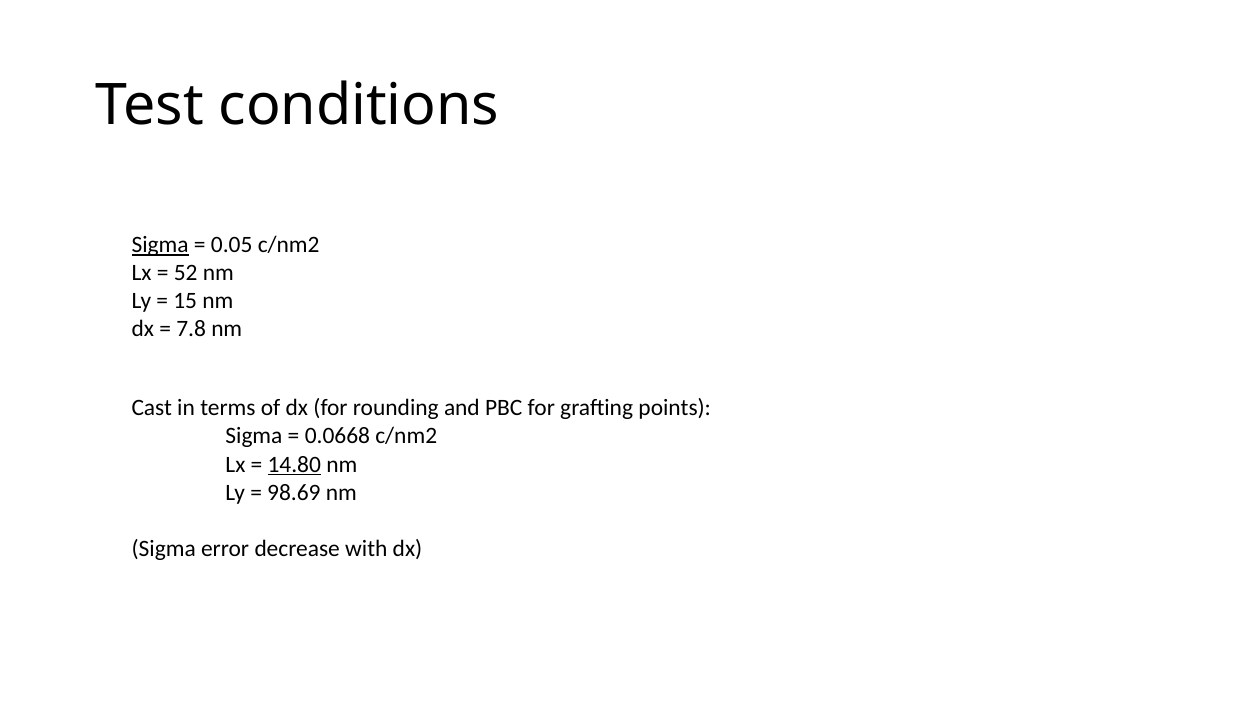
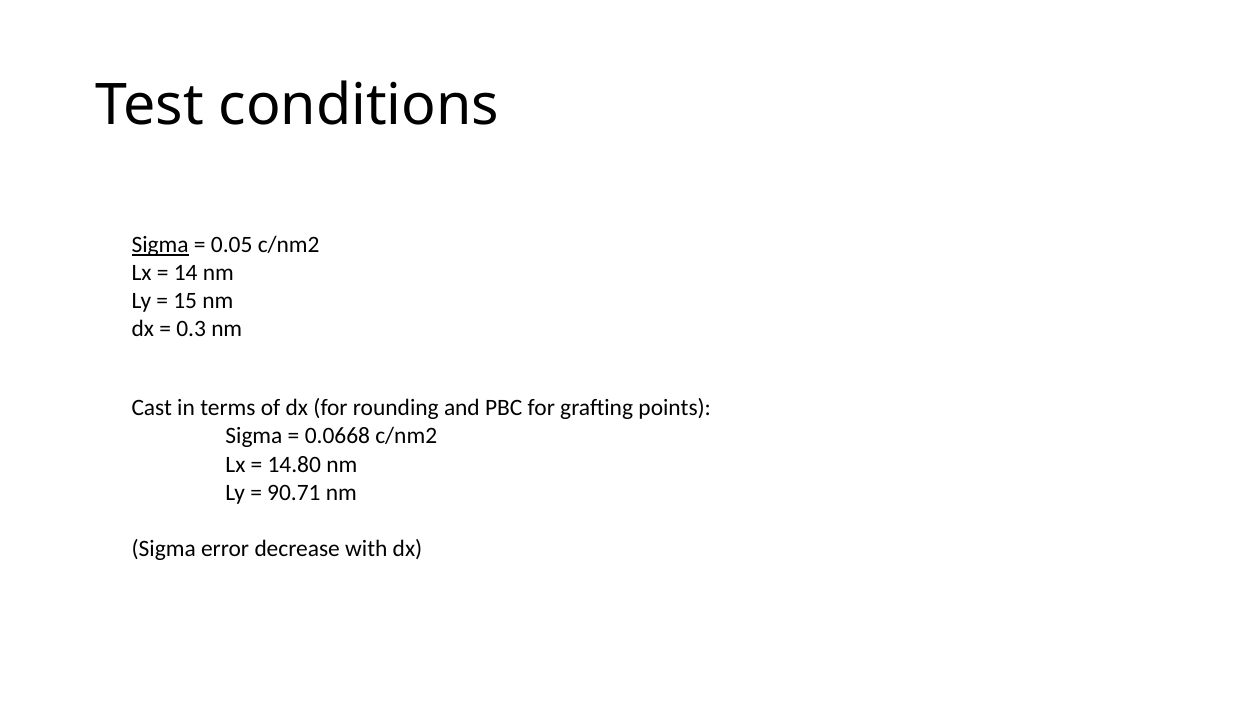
52: 52 -> 14
7.8: 7.8 -> 0.3
14.80 underline: present -> none
98.69: 98.69 -> 90.71
